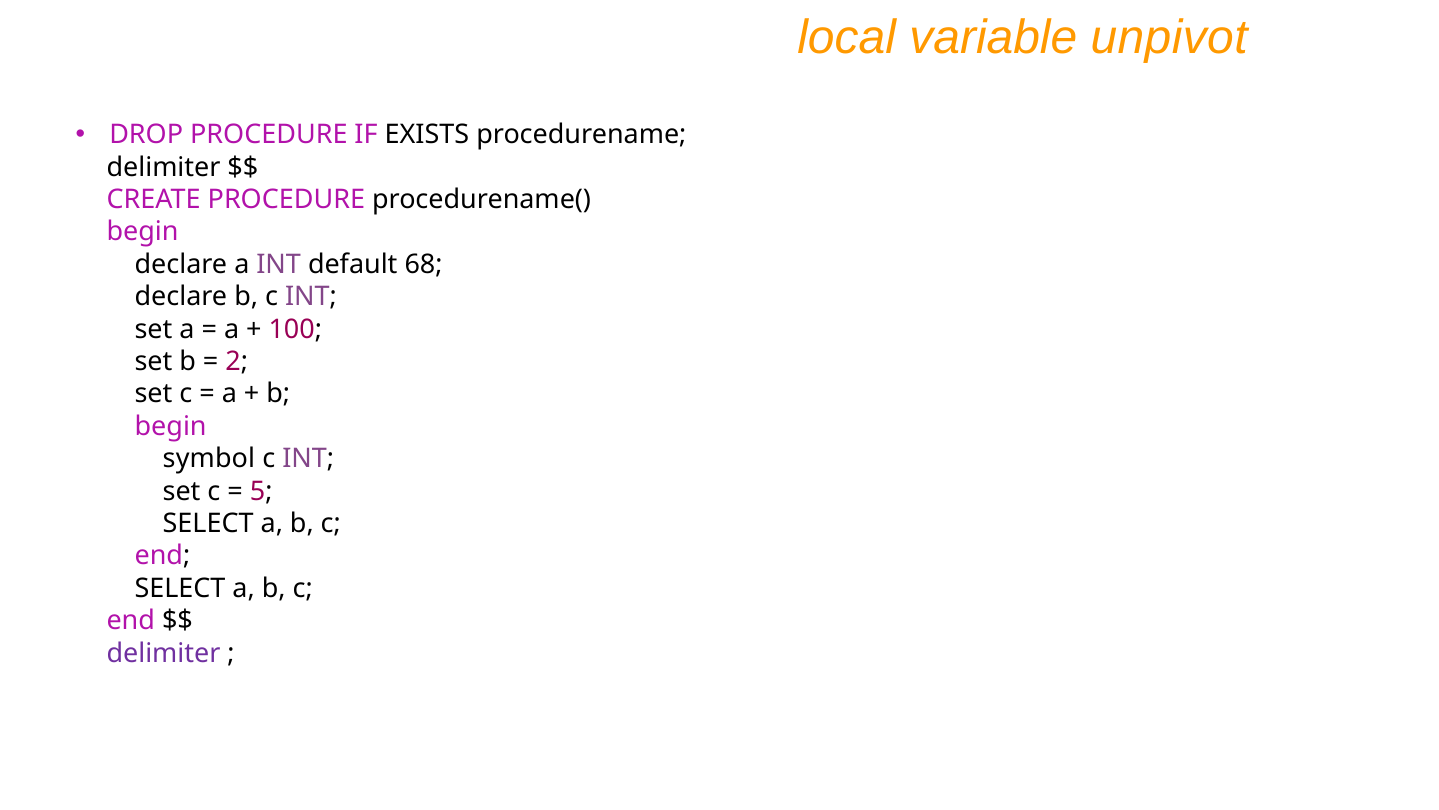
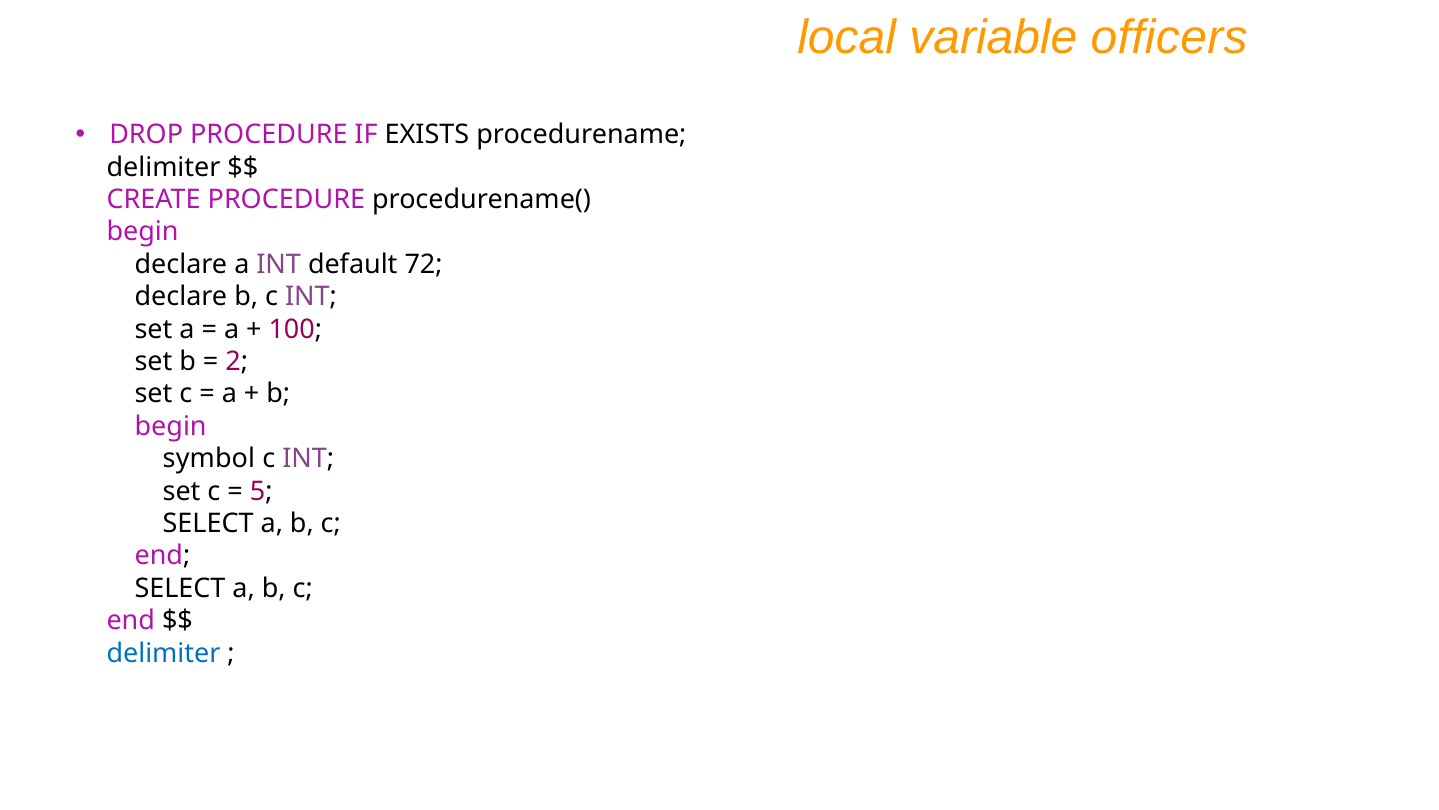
unpivot: unpivot -> officers
68: 68 -> 72
delimiter at (164, 653) colour: purple -> blue
